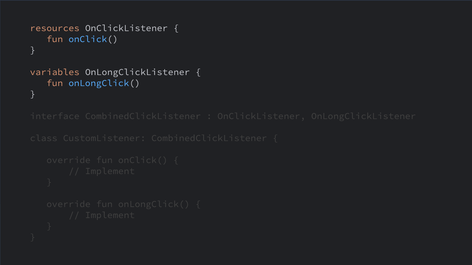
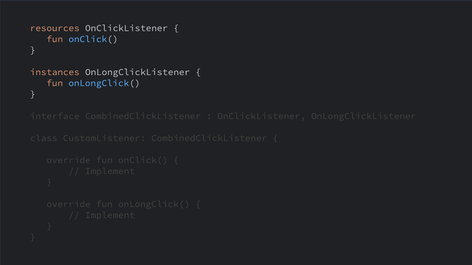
variables: variables -> instances
